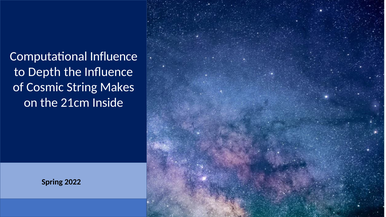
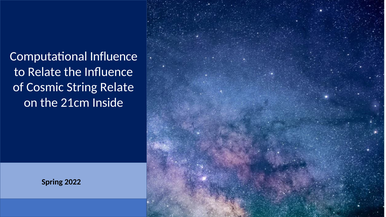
to Depth: Depth -> Relate
String Makes: Makes -> Relate
